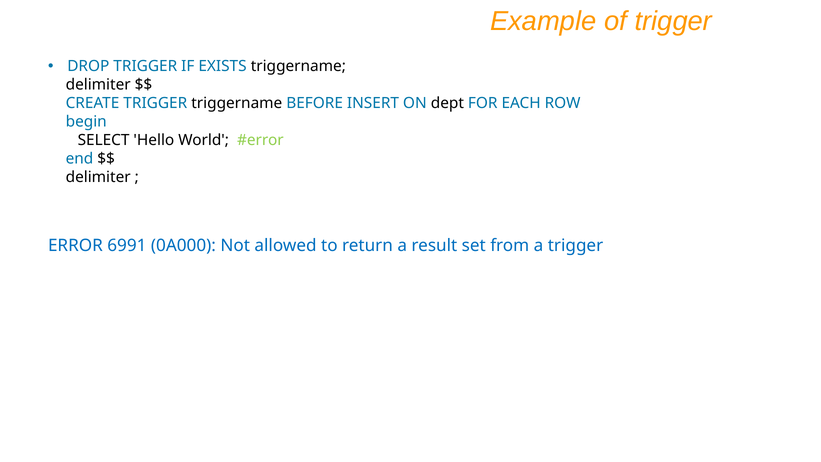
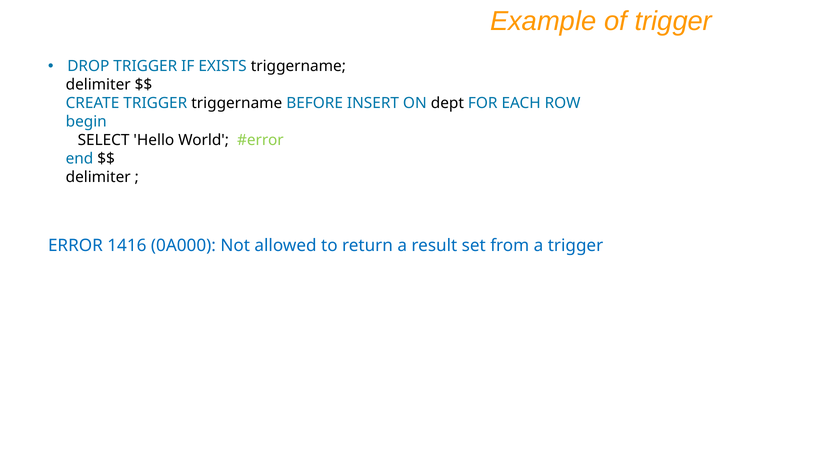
6991: 6991 -> 1416
